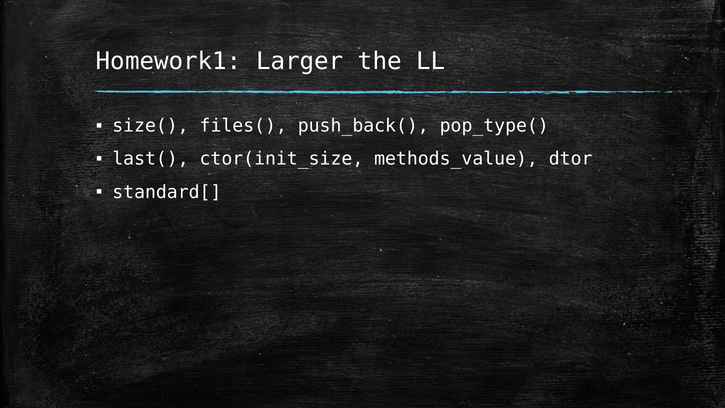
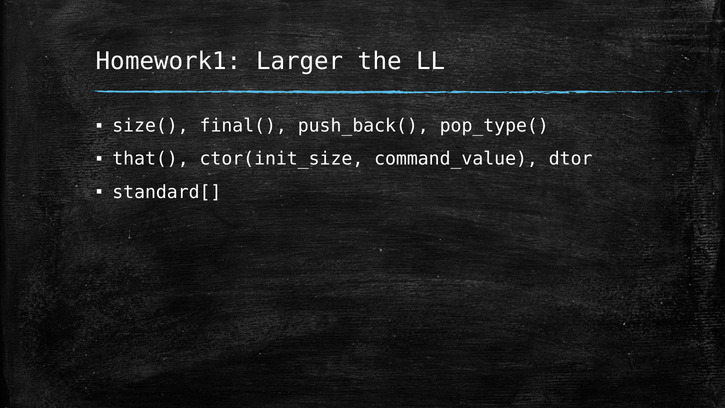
files(: files( -> final(
last(: last( -> that(
methods_value: methods_value -> command_value
